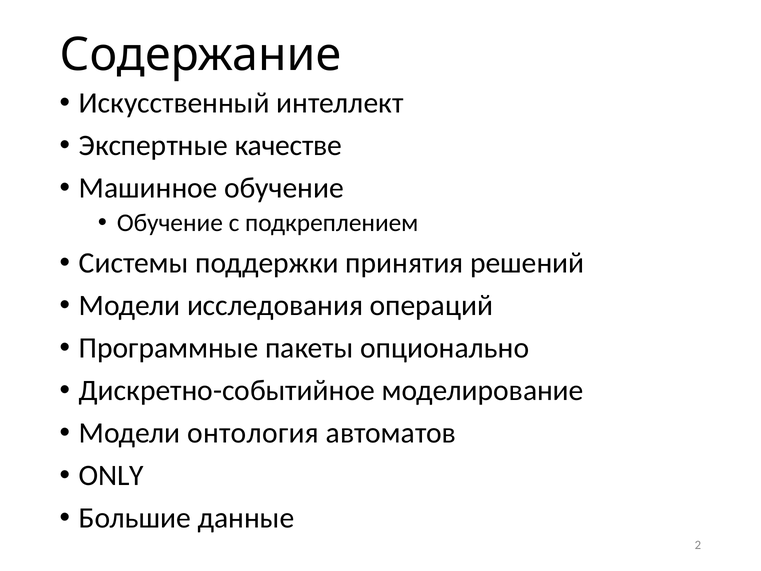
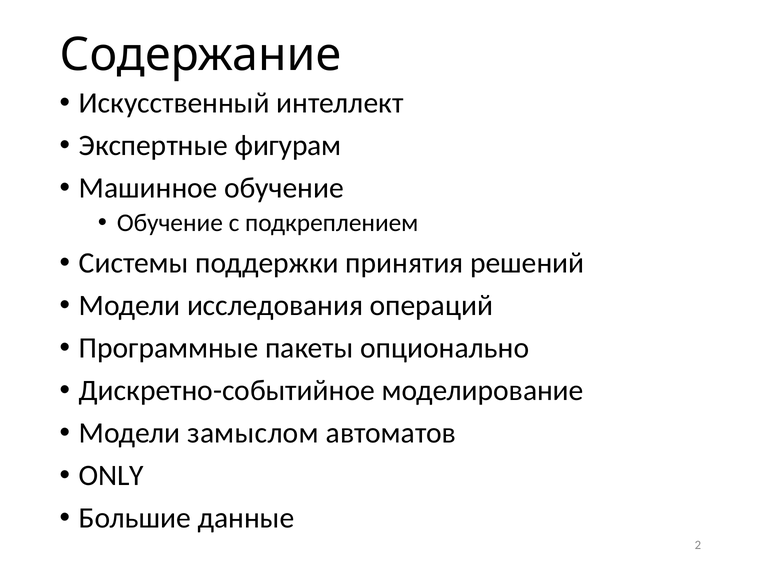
качестве: качестве -> фигурам
онтология: онтология -> замыслом
